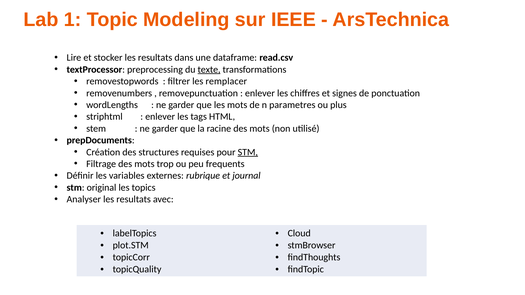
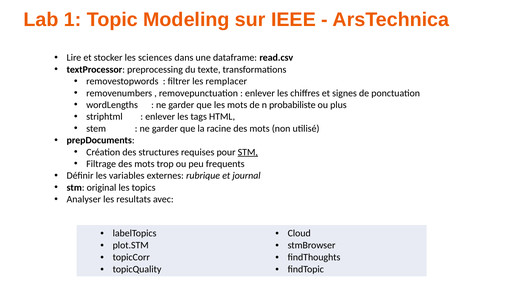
stocker les resultats: resultats -> sciences
texte underline: present -> none
parametres: parametres -> probabiliste
